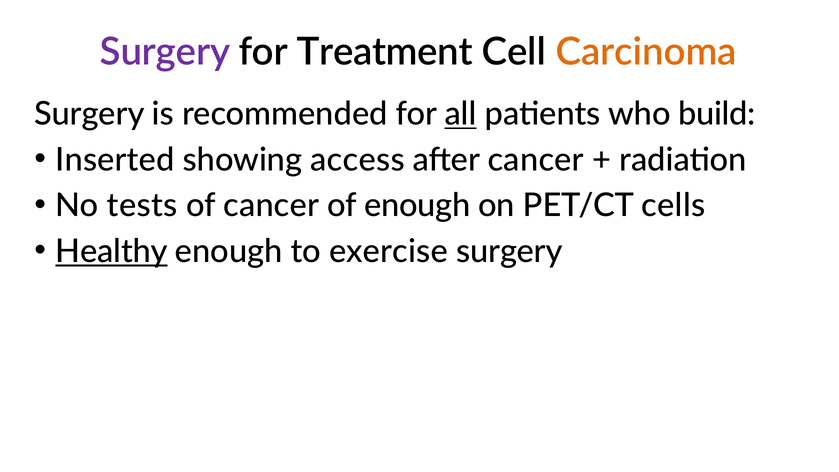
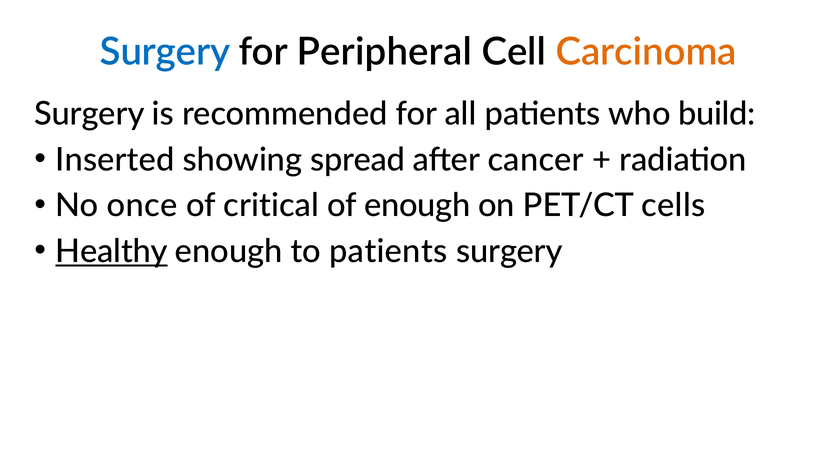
Surgery at (165, 52) colour: purple -> blue
Treatment: Treatment -> Peripheral
all underline: present -> none
access: access -> spread
tests: tests -> once
of cancer: cancer -> critical
to exercise: exercise -> patients
